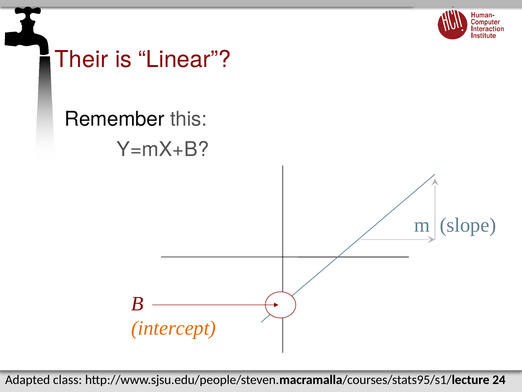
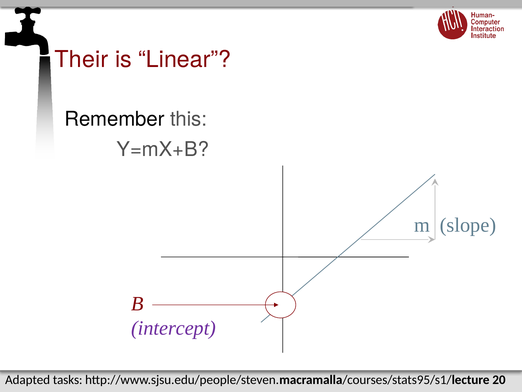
intercept colour: orange -> purple
class: class -> tasks
24: 24 -> 20
